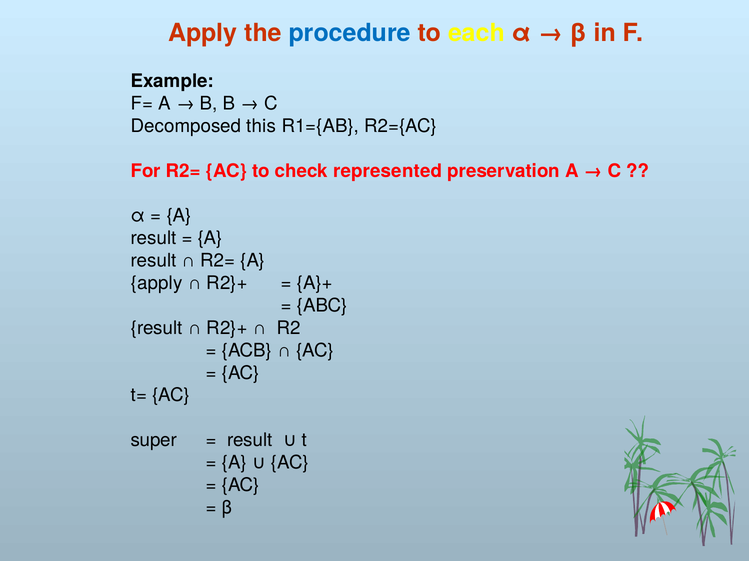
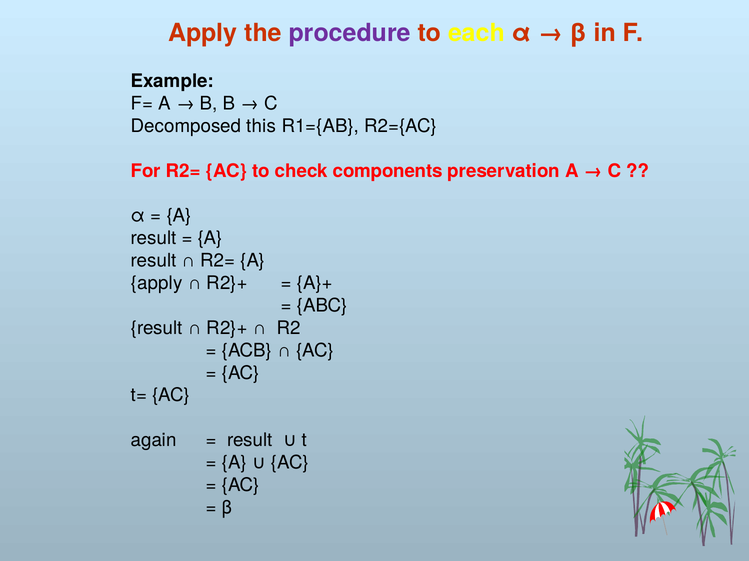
procedure colour: blue -> purple
represented: represented -> components
super: super -> again
